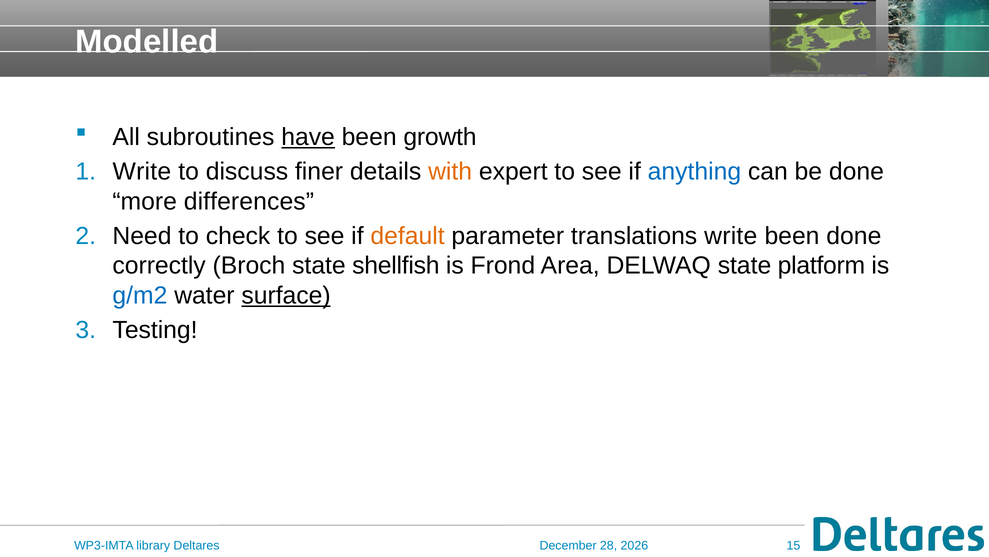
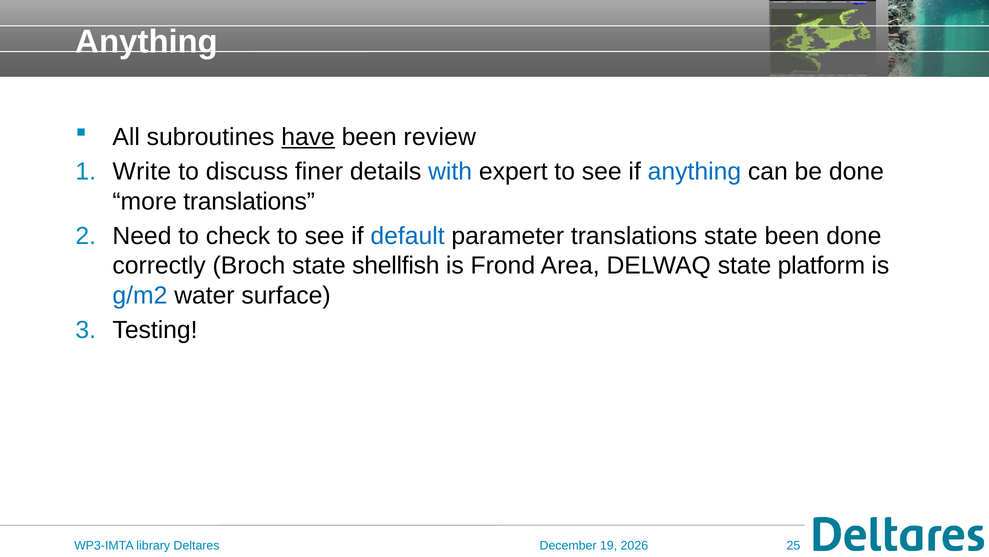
Modelled at (147, 42): Modelled -> Anything
growth: growth -> review
with colour: orange -> blue
more differences: differences -> translations
default colour: orange -> blue
translations write: write -> state
surface underline: present -> none
28: 28 -> 19
15: 15 -> 25
